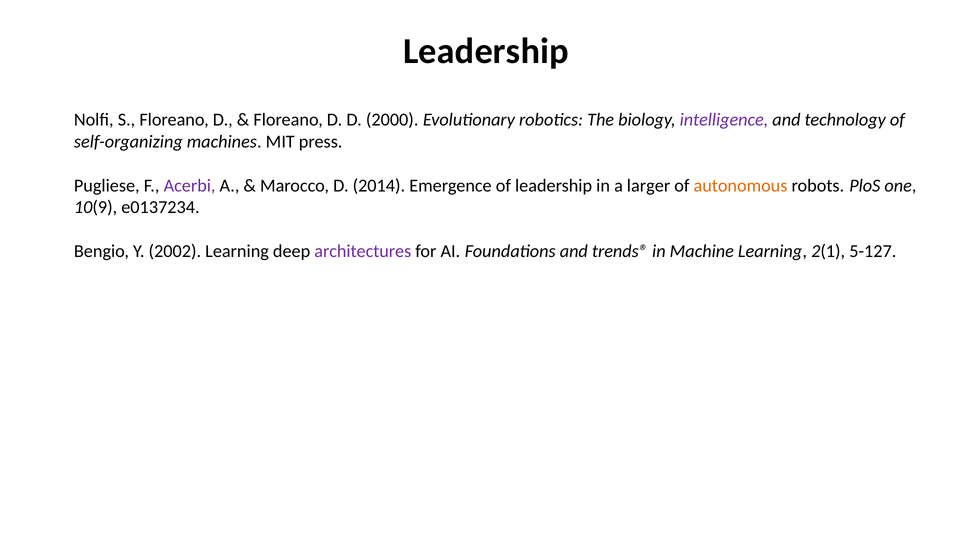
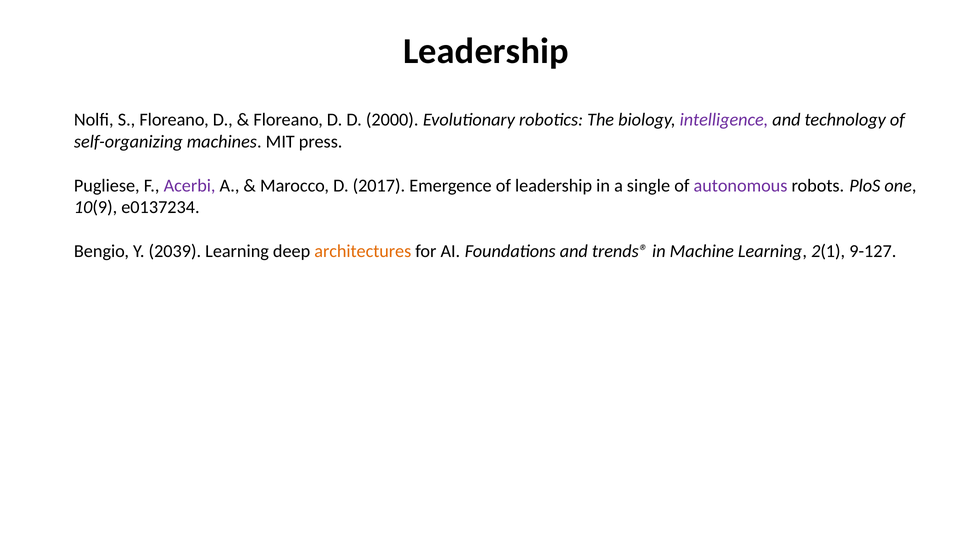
2014: 2014 -> 2017
larger: larger -> single
autonomous colour: orange -> purple
2002: 2002 -> 2039
architectures colour: purple -> orange
5-127: 5-127 -> 9-127
